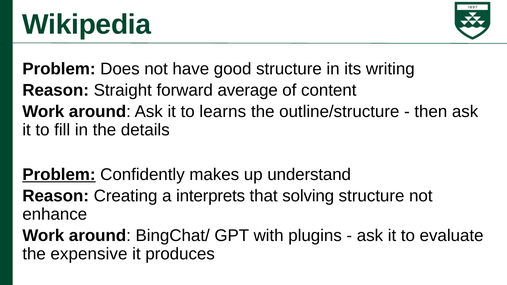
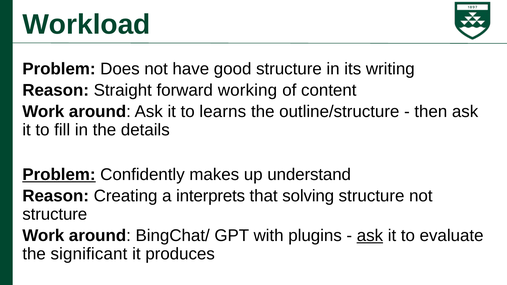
Wikipedia: Wikipedia -> Workload
average: average -> working
enhance at (55, 214): enhance -> structure
ask at (370, 236) underline: none -> present
expensive: expensive -> significant
